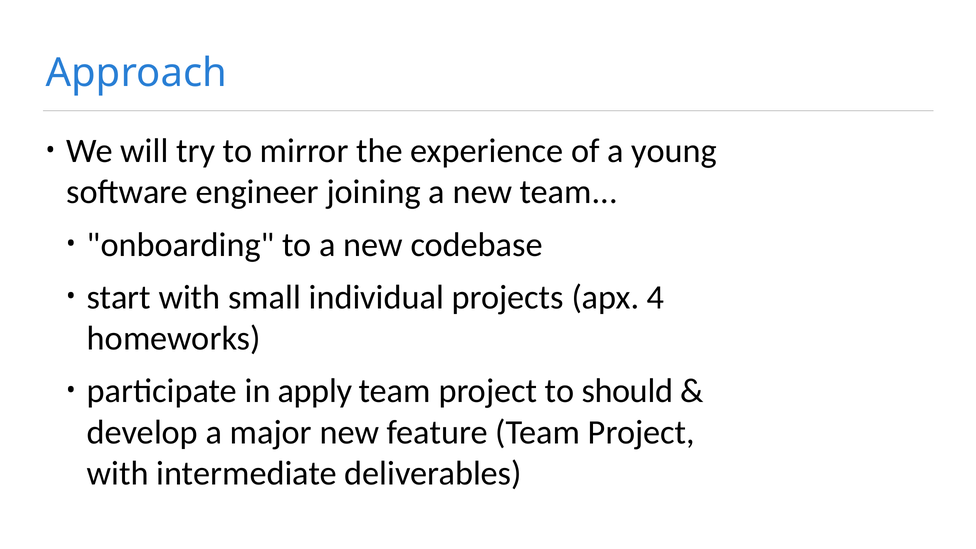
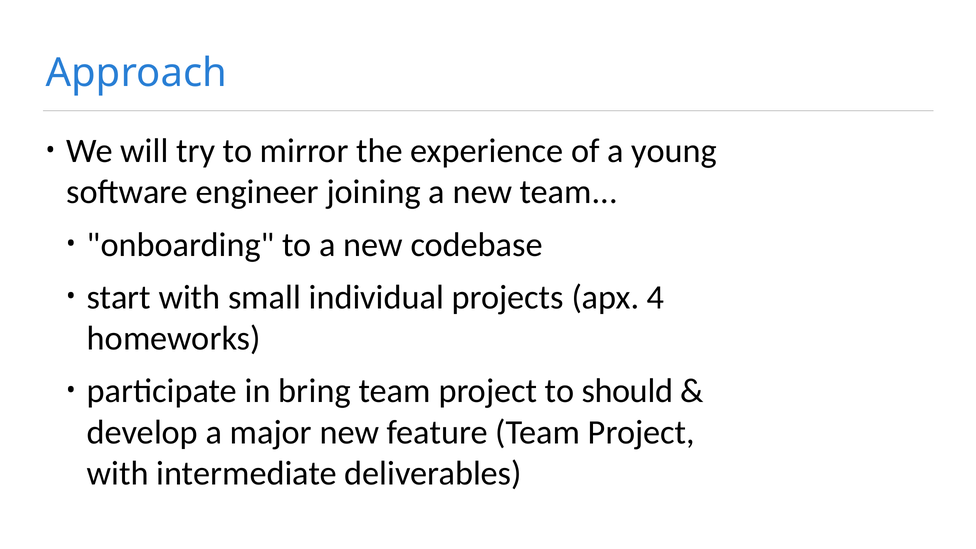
apply: apply -> bring
